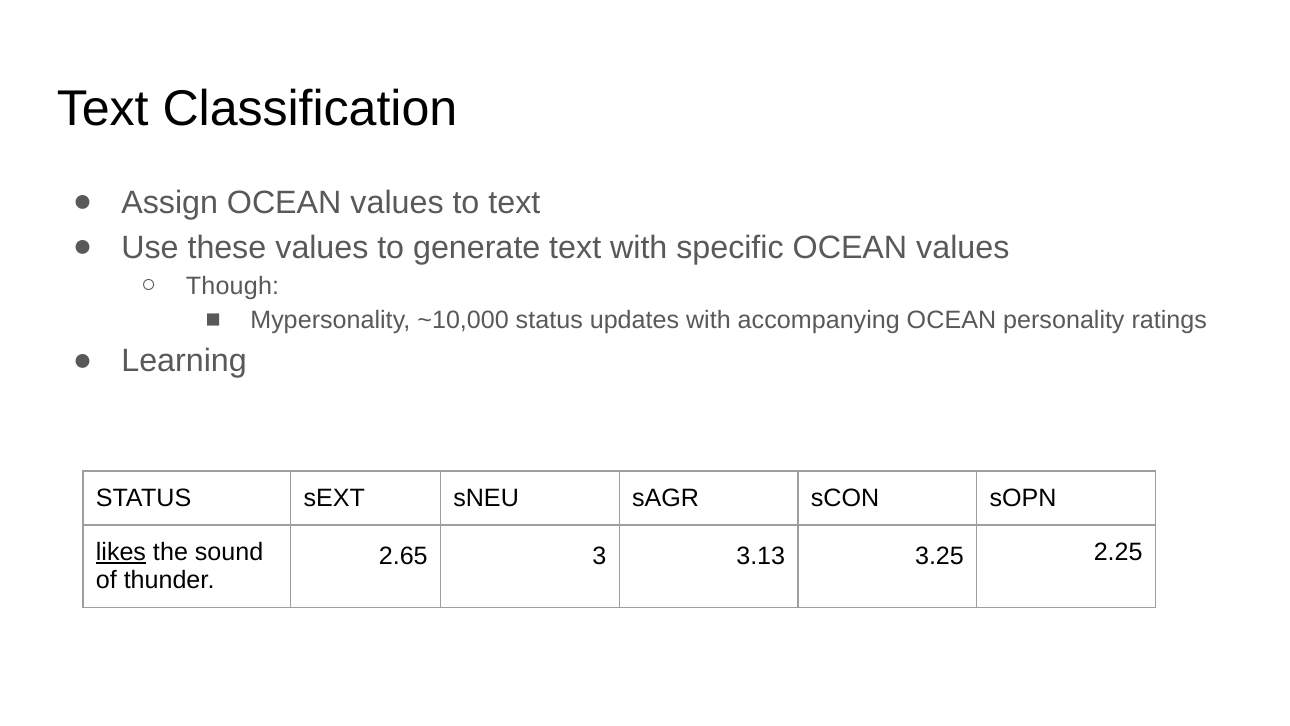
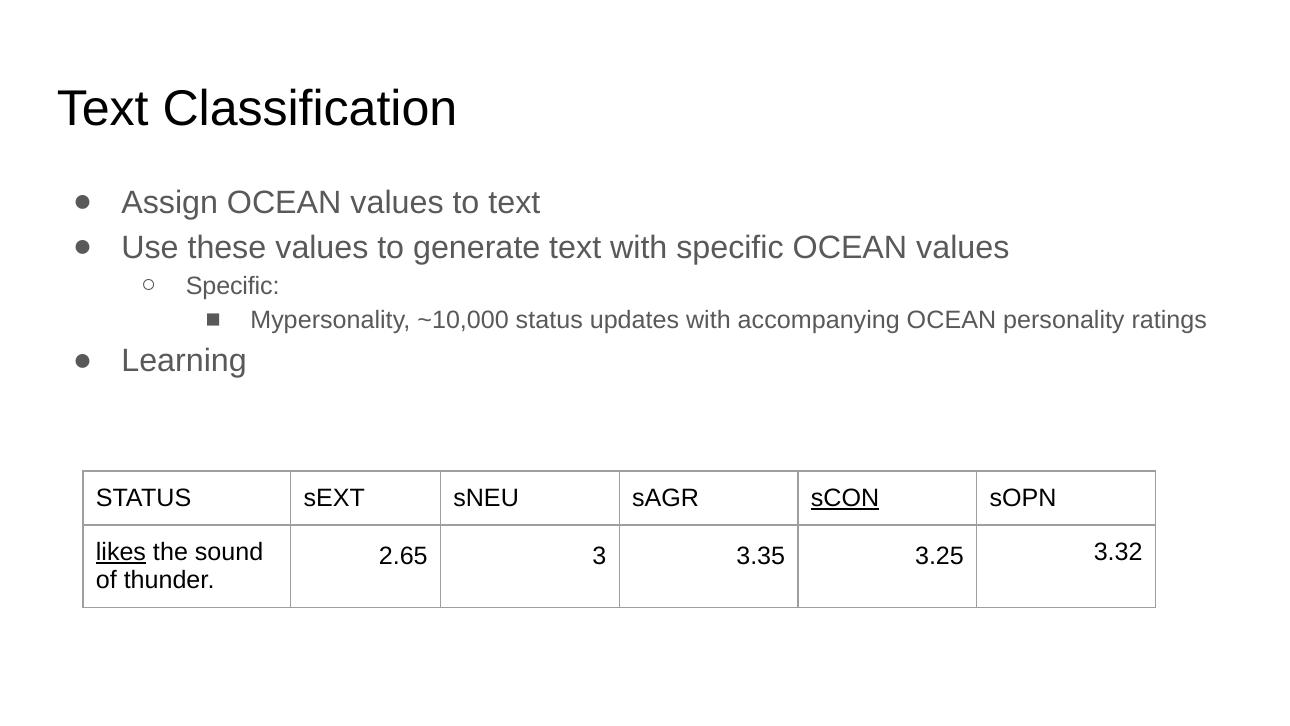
Though at (233, 286): Though -> Specific
sCON underline: none -> present
3.13: 3.13 -> 3.35
2.25: 2.25 -> 3.32
